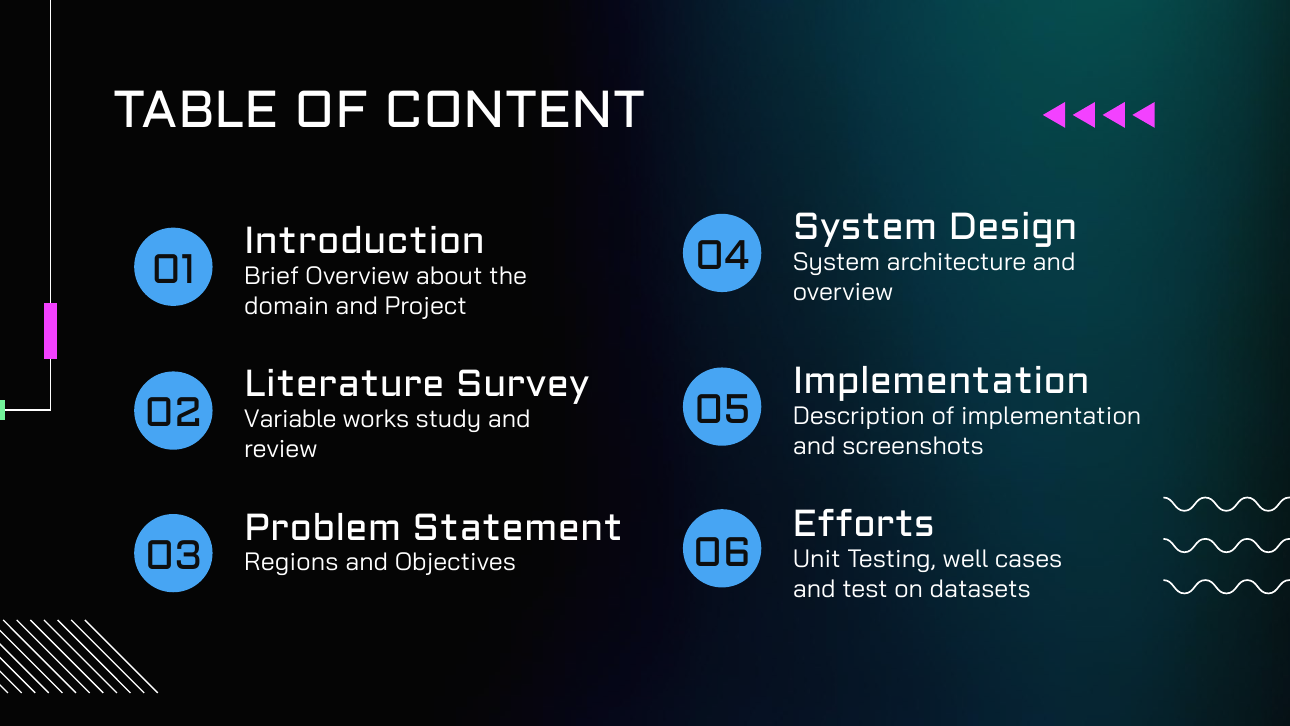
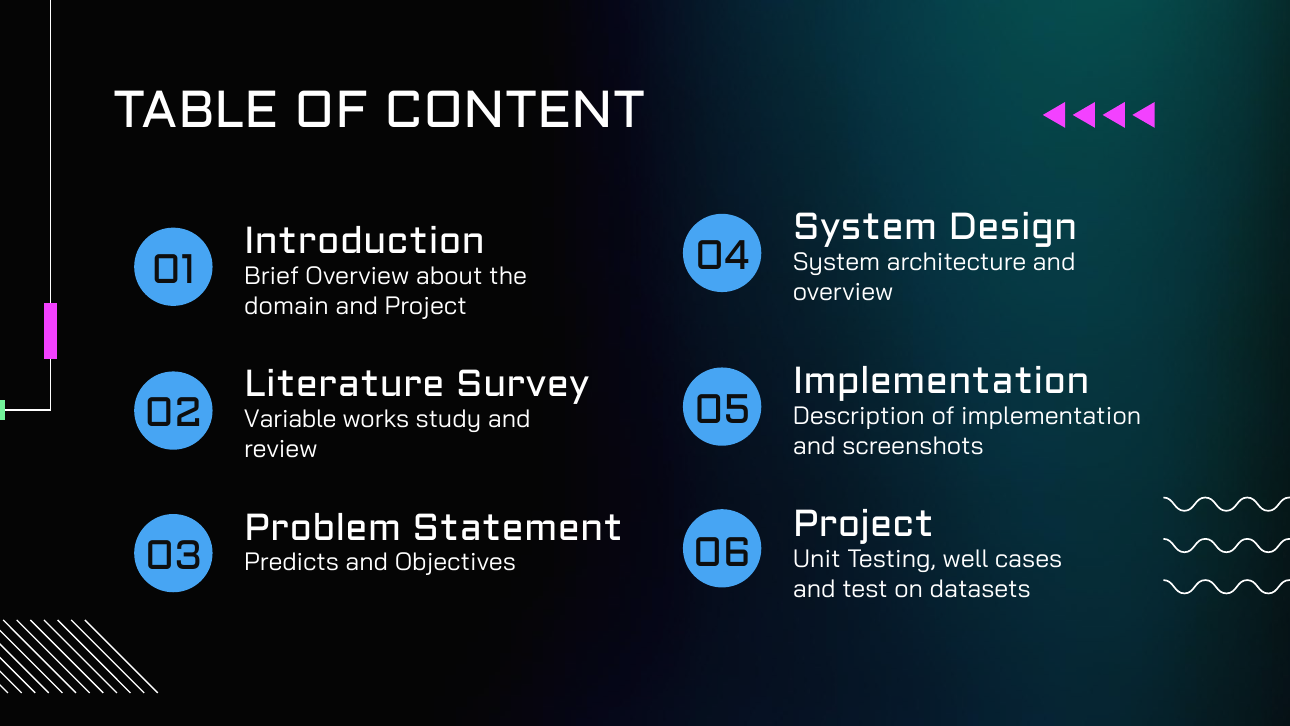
Efforts at (864, 524): Efforts -> Project
Regions: Regions -> Predicts
